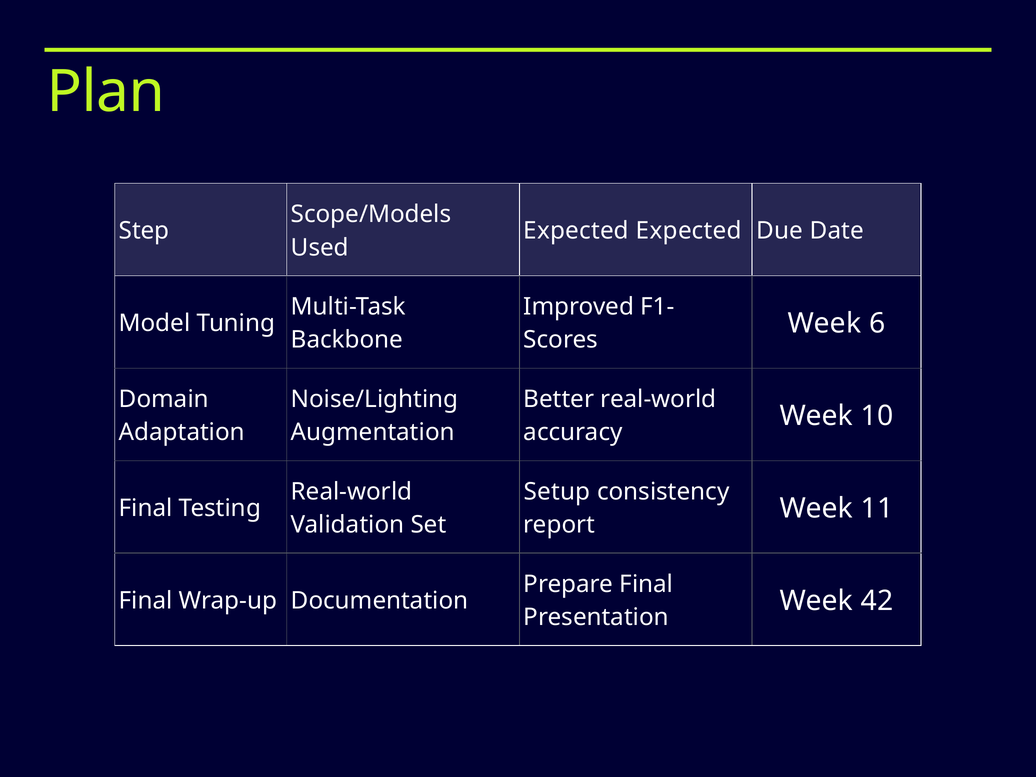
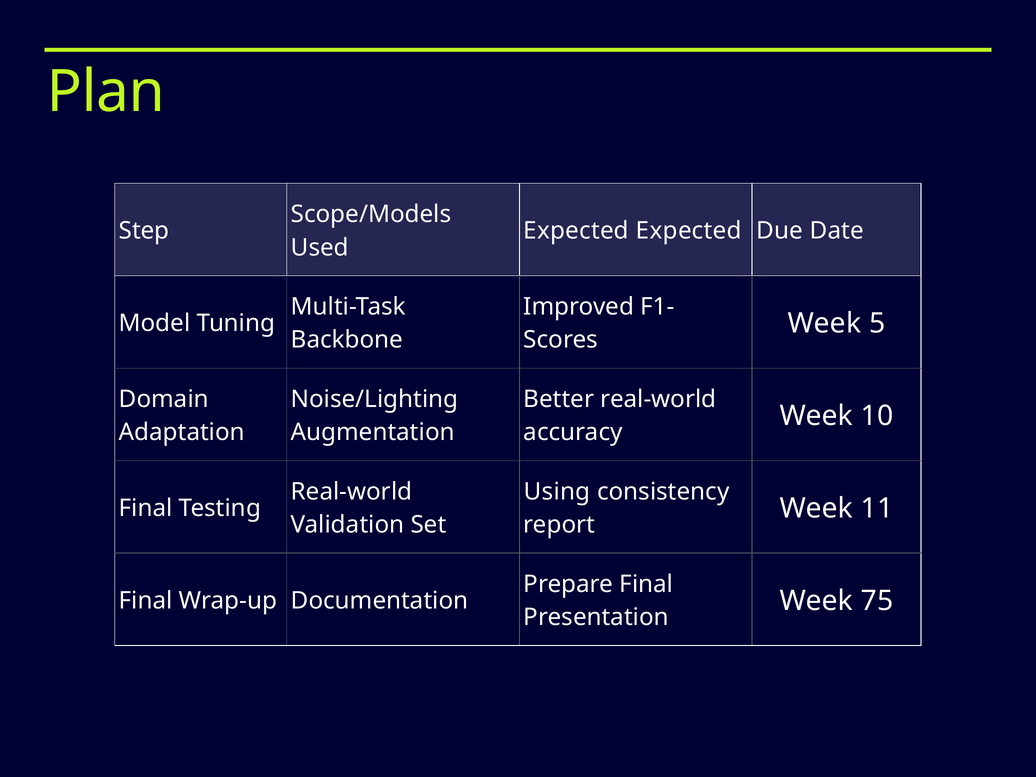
6: 6 -> 5
Setup: Setup -> Using
42: 42 -> 75
